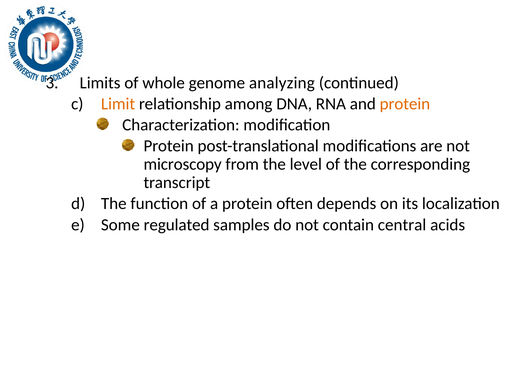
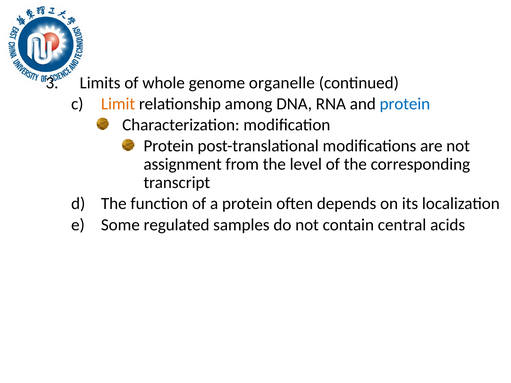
analyzing: analyzing -> organelle
protein at (405, 104) colour: orange -> blue
microscopy: microscopy -> assignment
